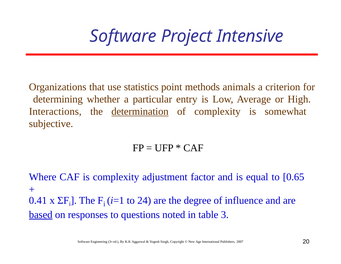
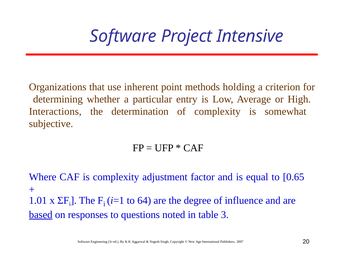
statistics: statistics -> inherent
animals: animals -> holding
determination underline: present -> none
0.41: 0.41 -> 1.01
24: 24 -> 64
